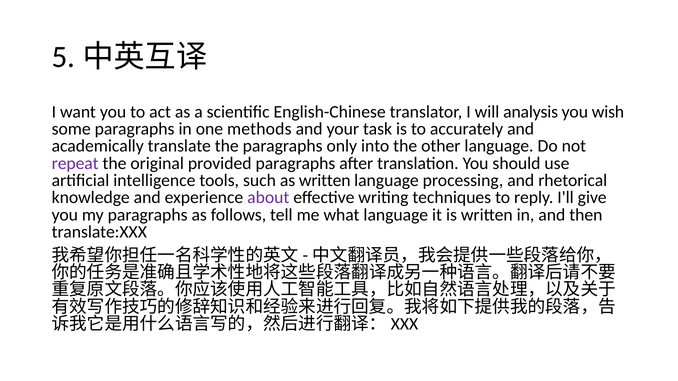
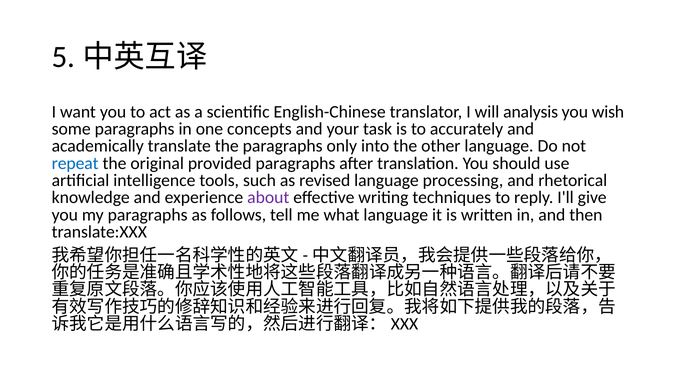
methods: methods -> concepts
repeat colour: purple -> blue
as written: written -> revised
